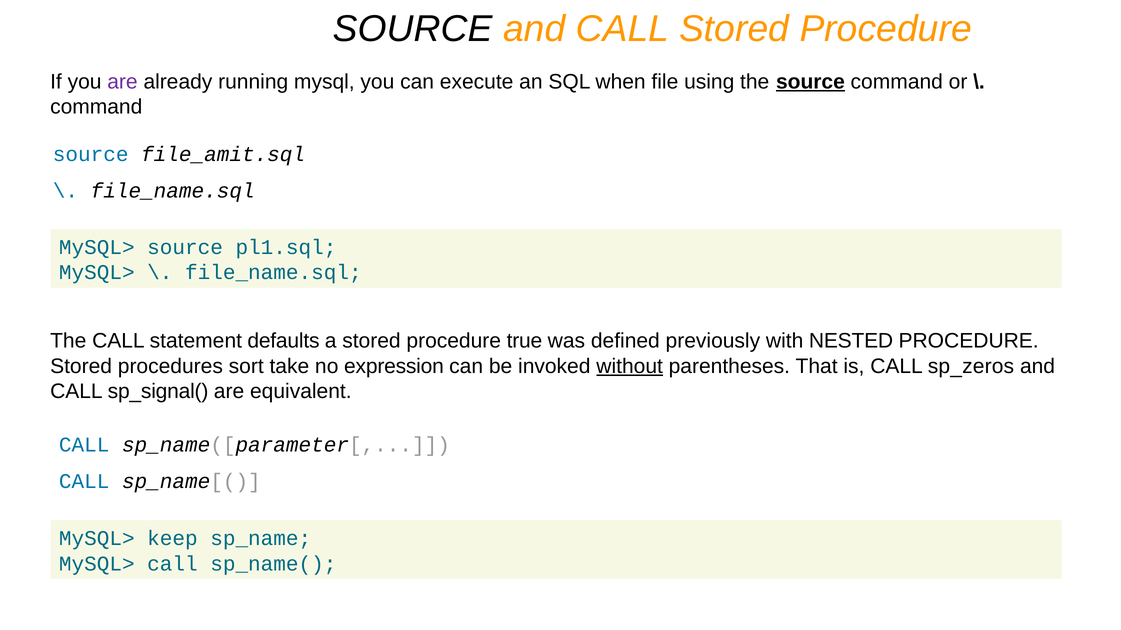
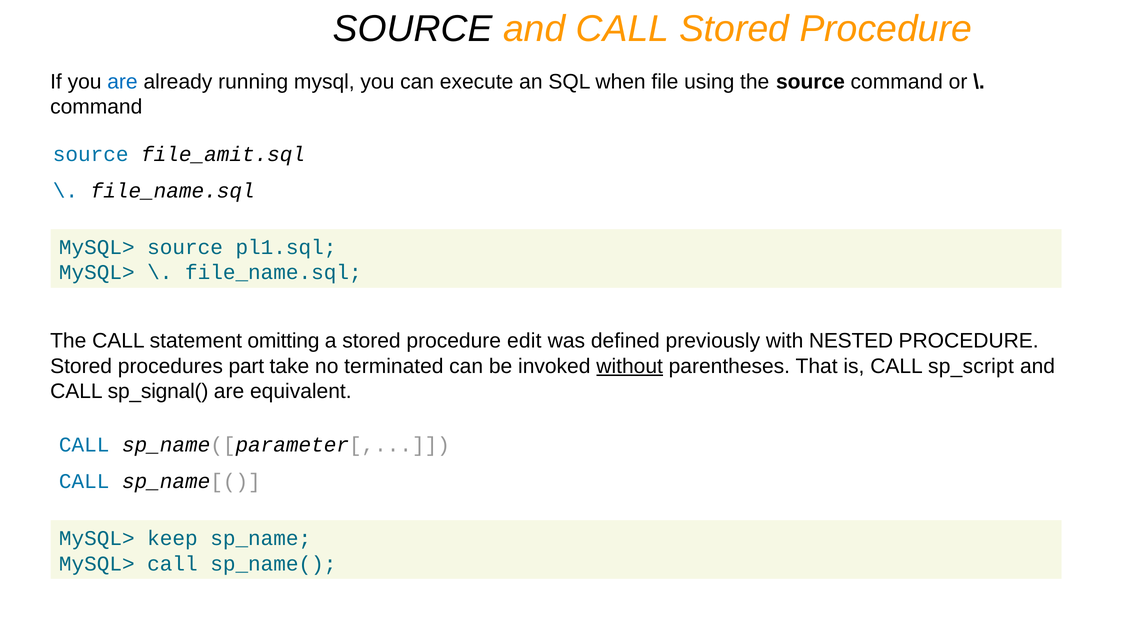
are at (122, 82) colour: purple -> blue
source at (810, 82) underline: present -> none
defaults: defaults -> omitting
true: true -> edit
sort: sort -> part
expression: expression -> terminated
sp_zeros: sp_zeros -> sp_script
